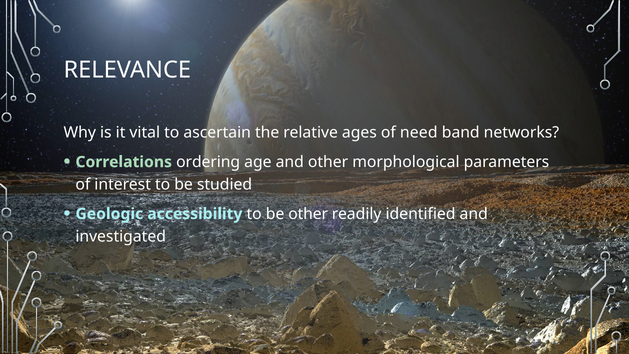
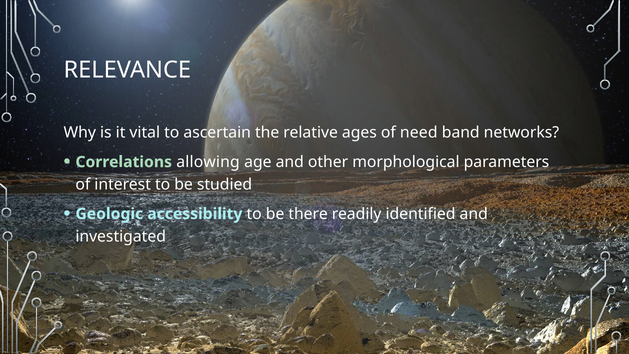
ordering: ordering -> allowing
be other: other -> there
